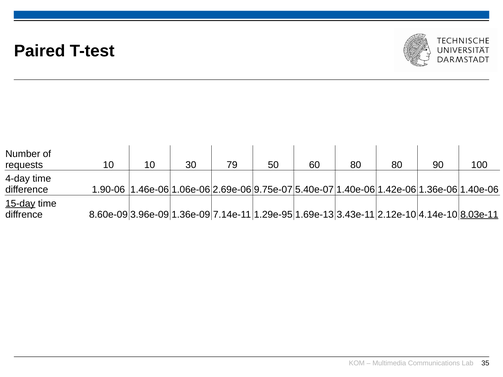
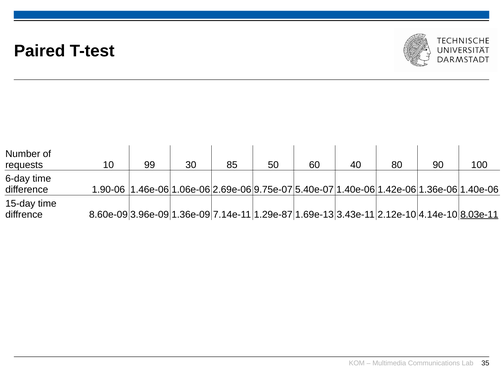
10 10: 10 -> 99
79: 79 -> 85
60 80: 80 -> 40
4-day: 4-day -> 6-day
15-day underline: present -> none
1.29e-95: 1.29e-95 -> 1.29e-87
